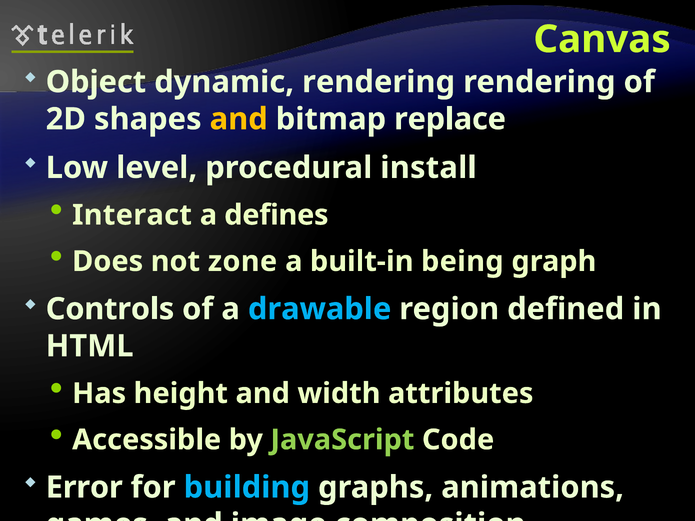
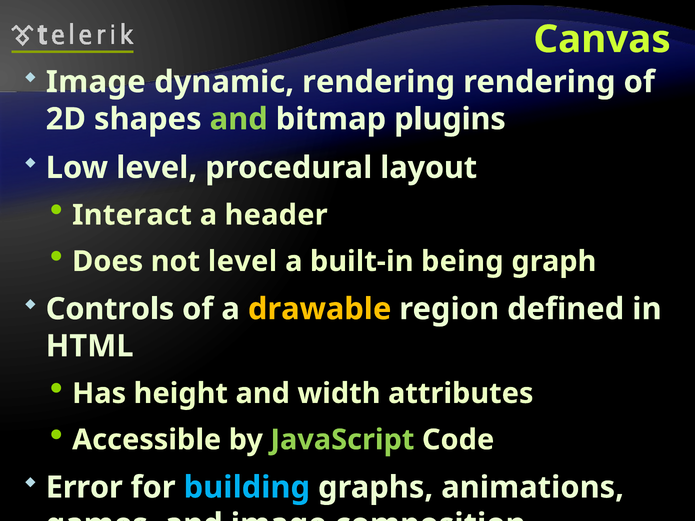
Object at (96, 82): Object -> Image
and at (239, 119) colour: yellow -> light green
replace: replace -> plugins
install: install -> layout
defines: defines -> header
not zone: zone -> level
drawable colour: light blue -> yellow
